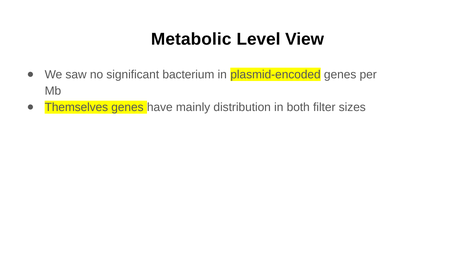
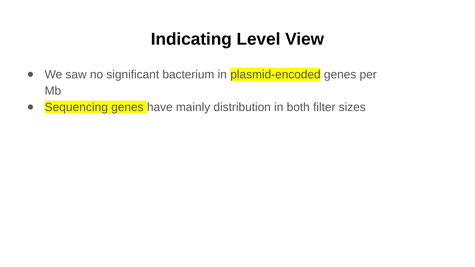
Metabolic: Metabolic -> Indicating
Themselves: Themselves -> Sequencing
